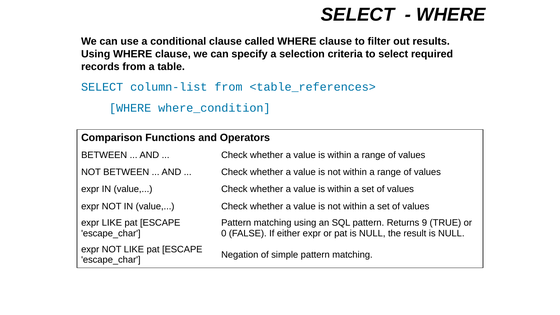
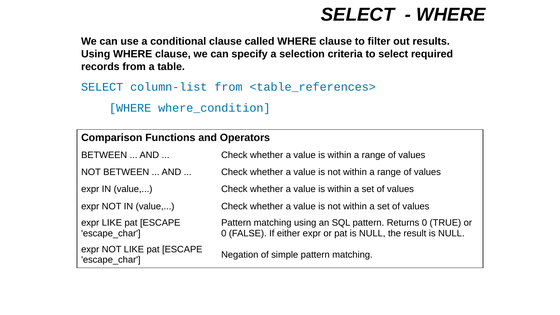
Returns 9: 9 -> 0
